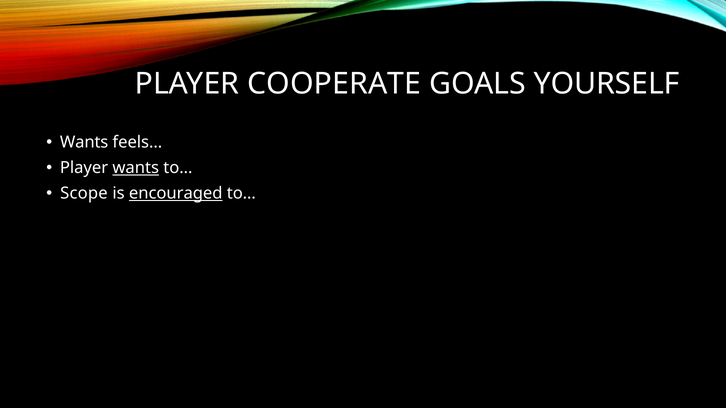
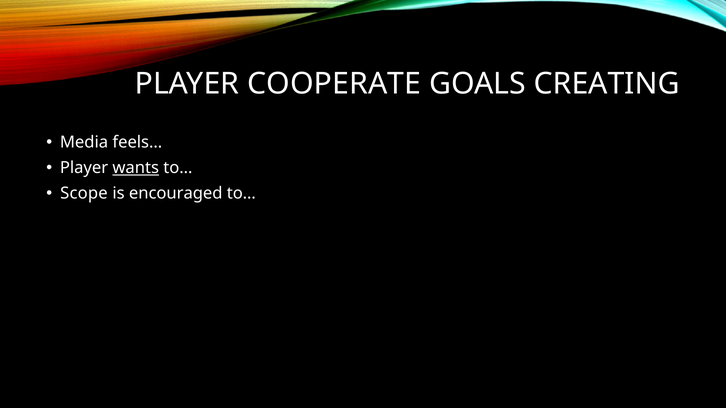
YOURSELF: YOURSELF -> CREATING
Wants at (84, 142): Wants -> Media
encouraged underline: present -> none
